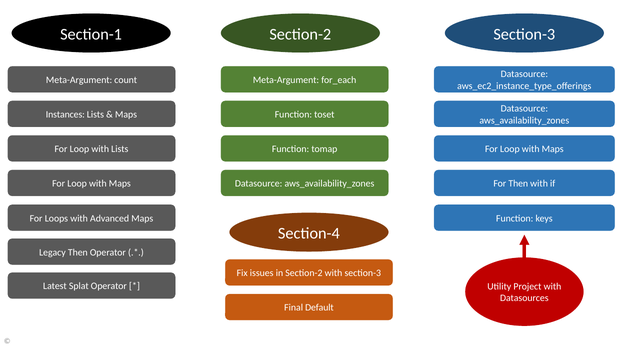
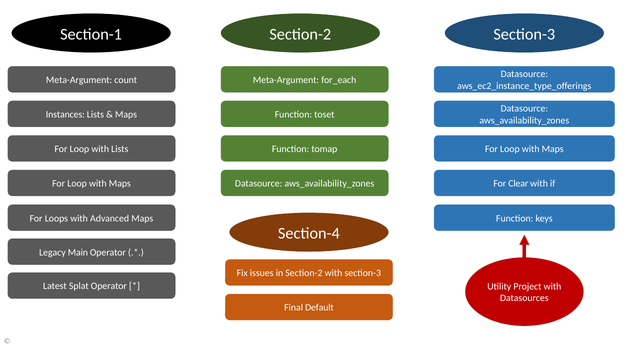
For Then: Then -> Clear
Legacy Then: Then -> Main
